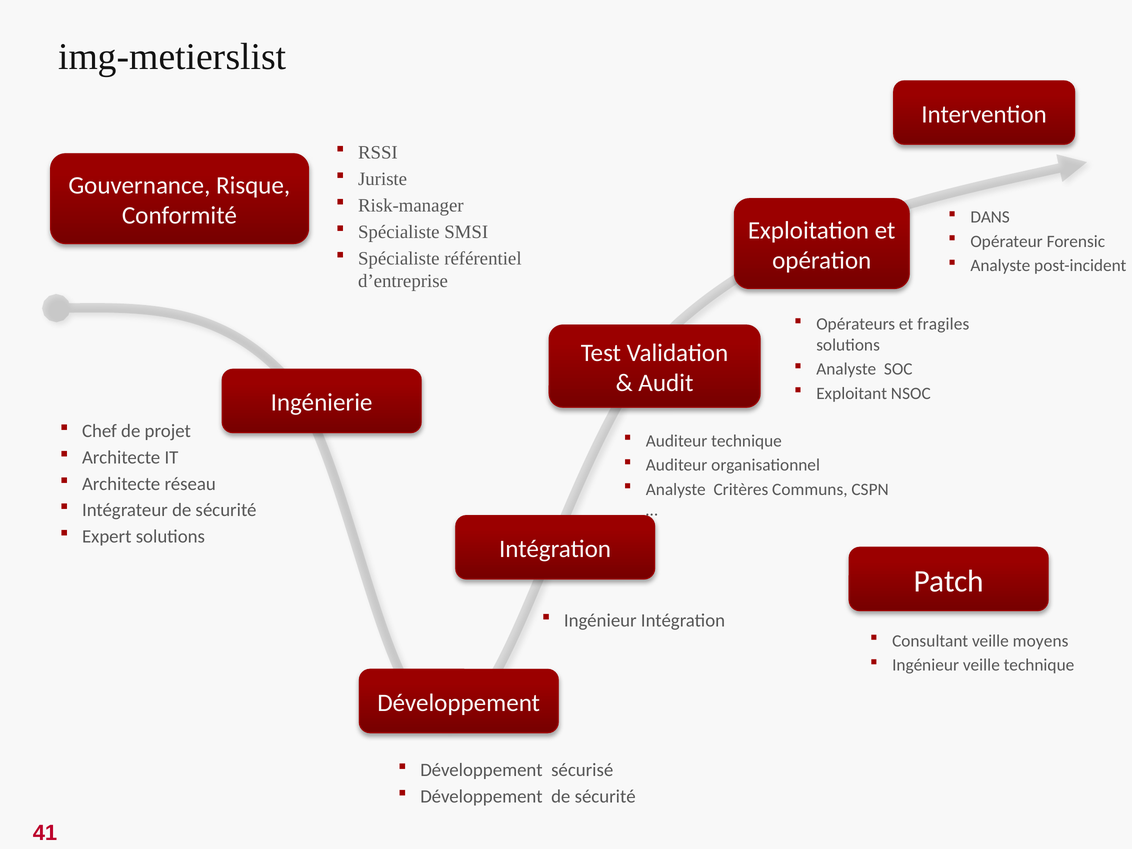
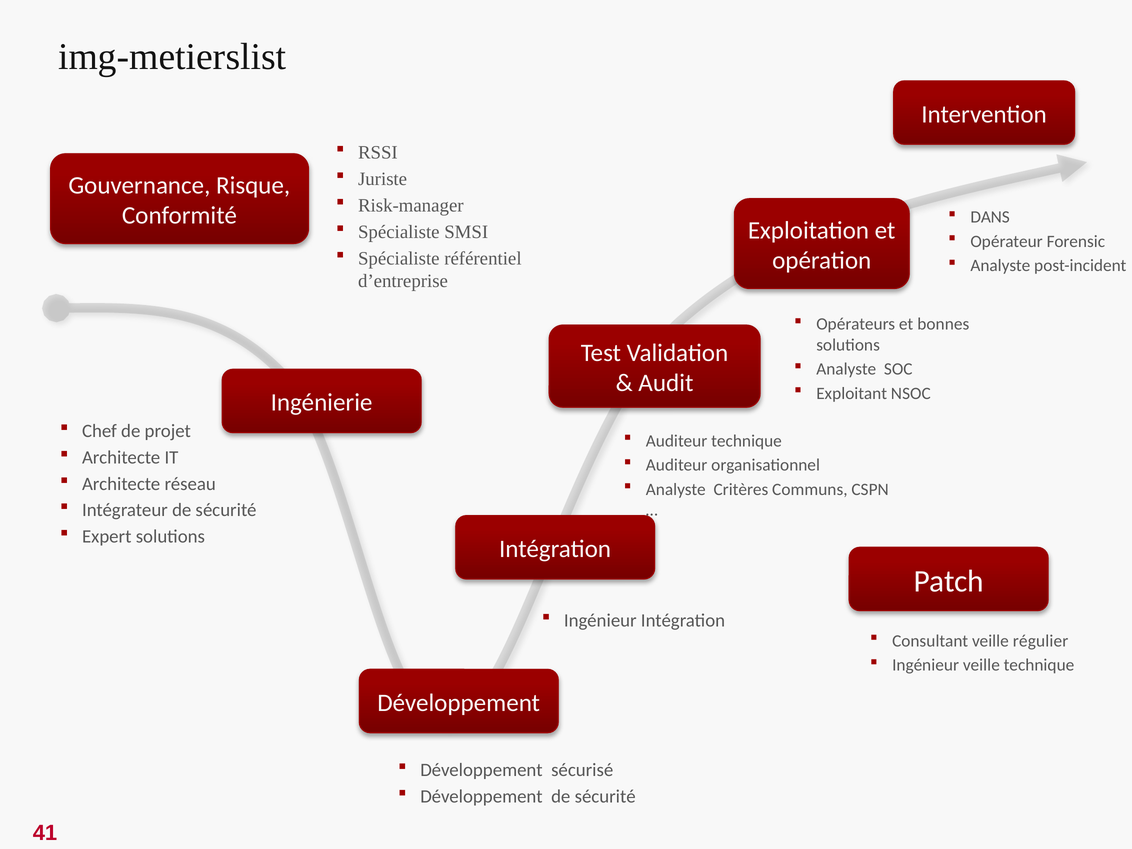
fragiles: fragiles -> bonnes
moyens: moyens -> régulier
